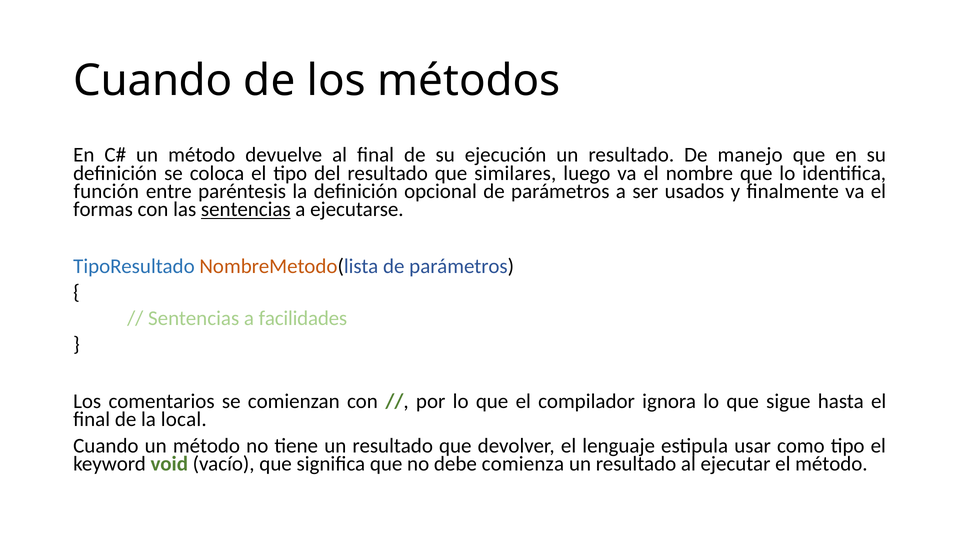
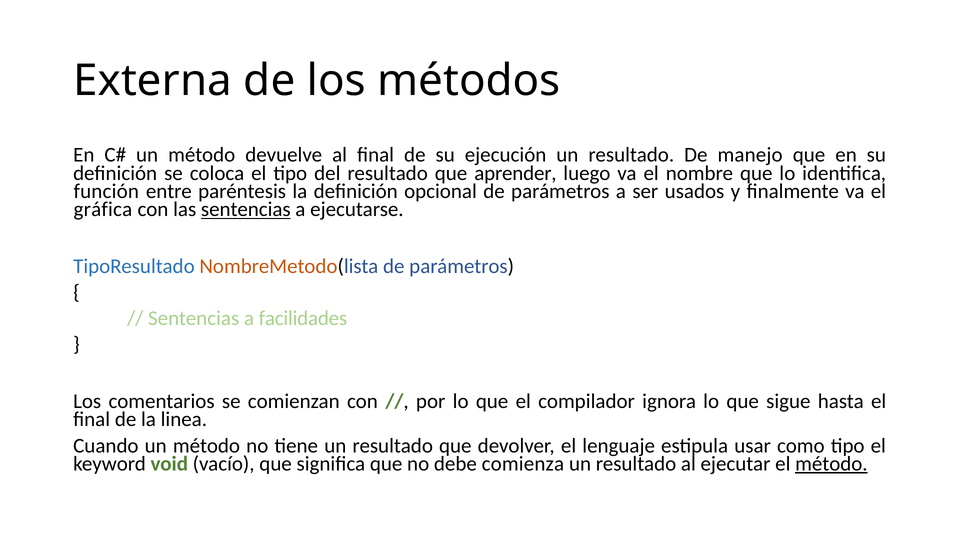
Cuando at (153, 81): Cuando -> Externa
similares: similares -> aprender
formas: formas -> gráfica
local: local -> linea
método at (831, 464) underline: none -> present
